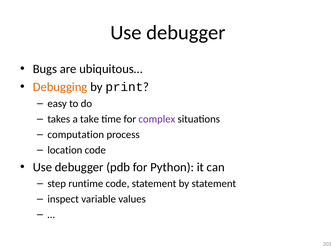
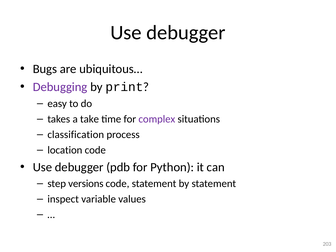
Debugging colour: orange -> purple
computation: computation -> classification
runtime: runtime -> versions
